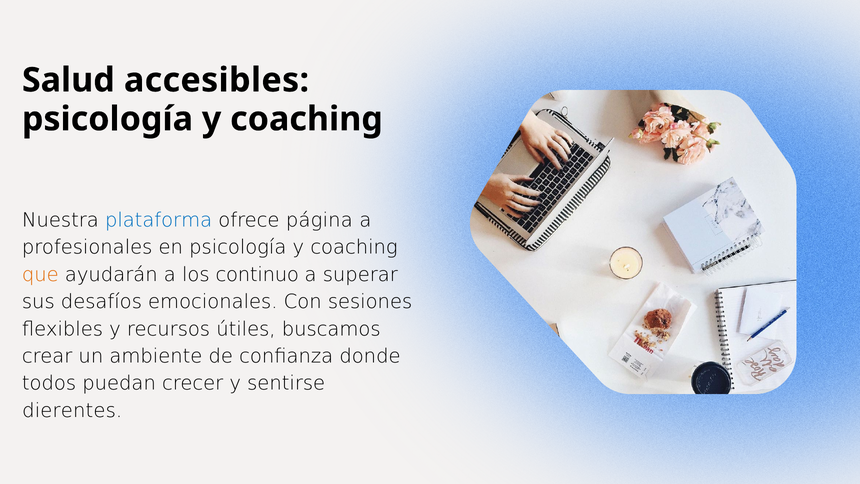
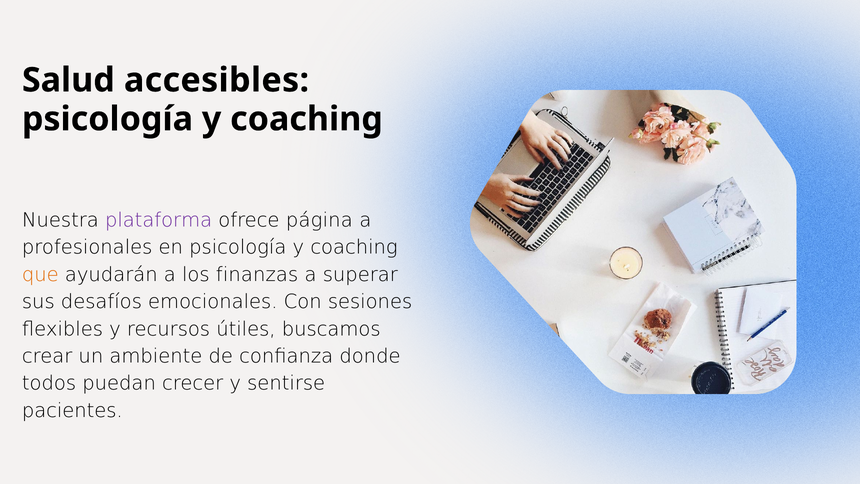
plataforma colour: blue -> purple
continuo: continuo -> finanzas
dierentes: dierentes -> pacientes
